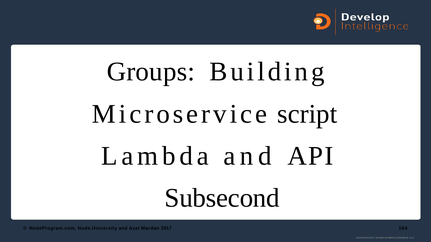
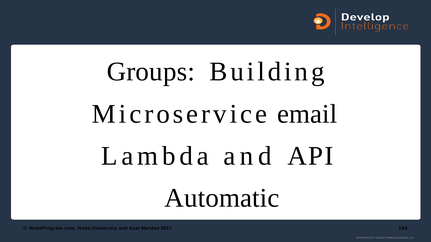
script: script -> email
Subsecond: Subsecond -> Automatic
